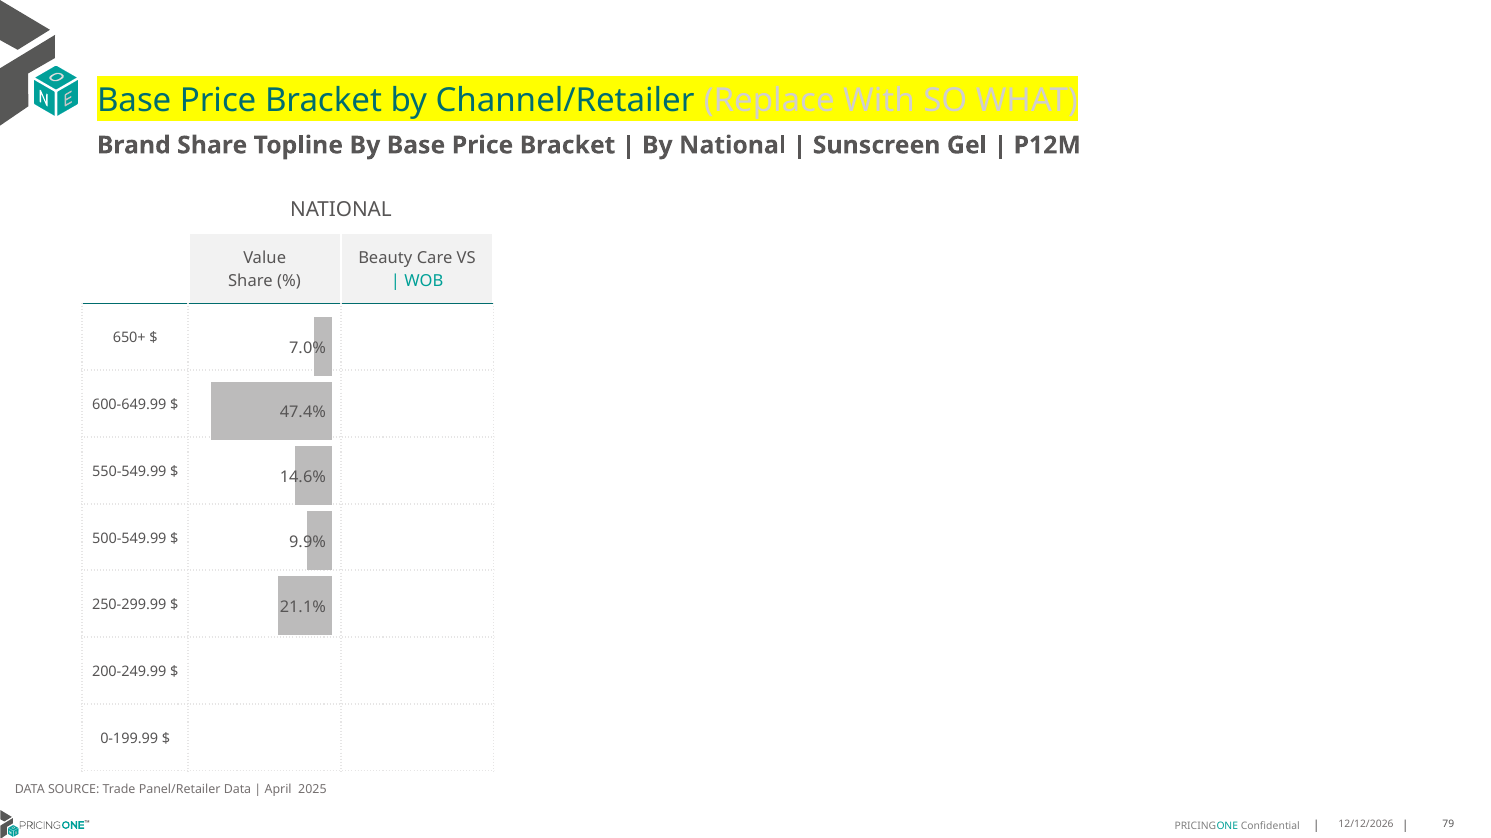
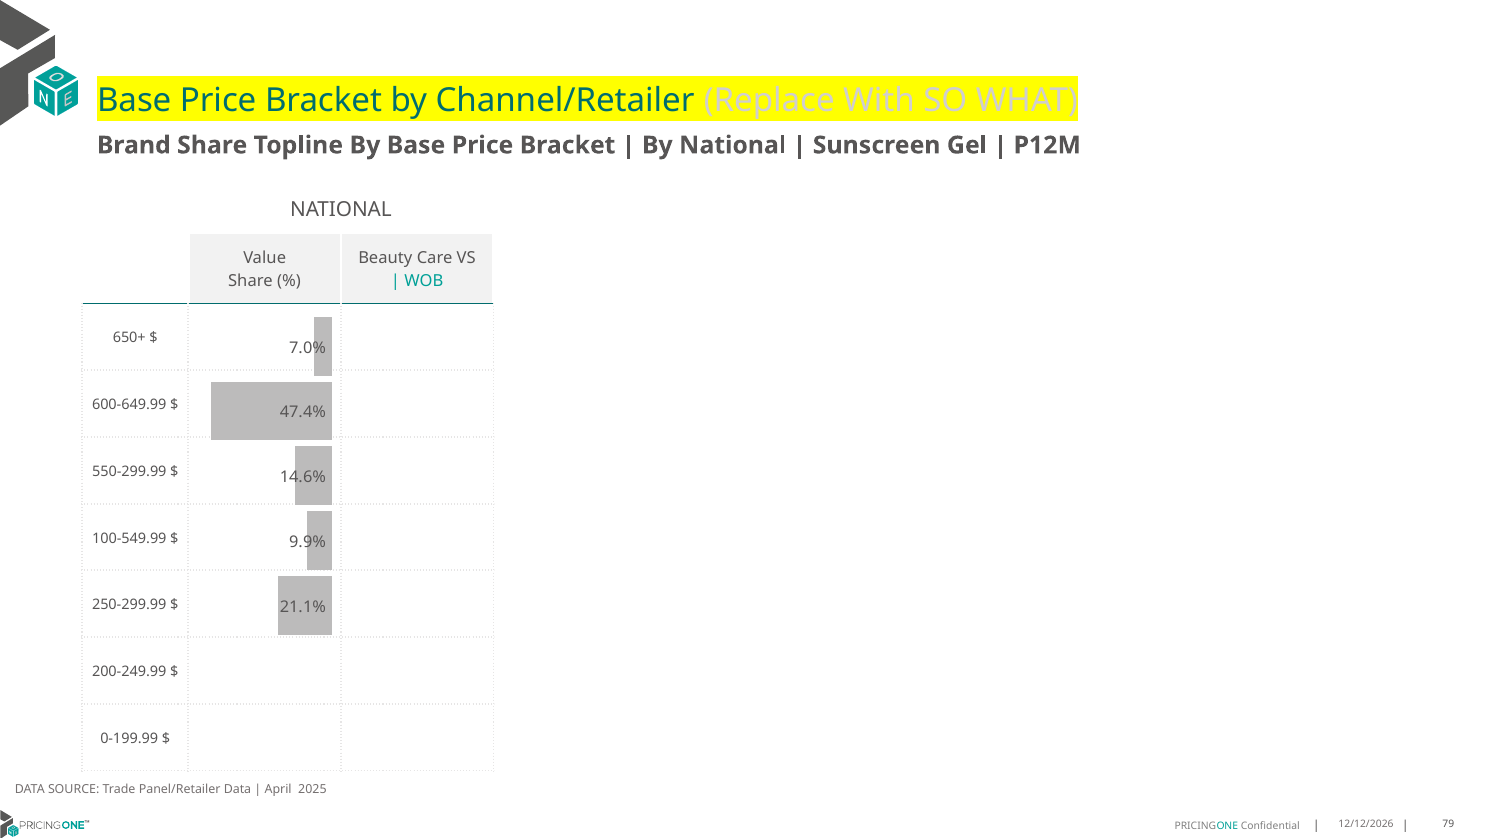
550-549.99: 550-549.99 -> 550-299.99
500-549.99: 500-549.99 -> 100-549.99
